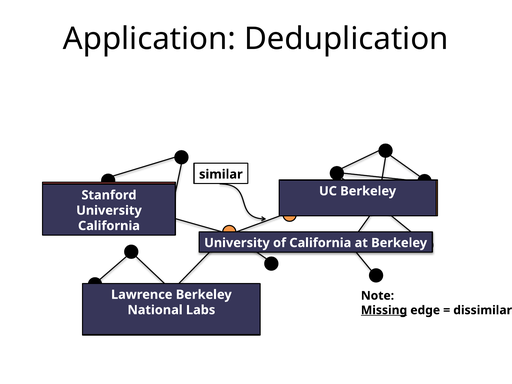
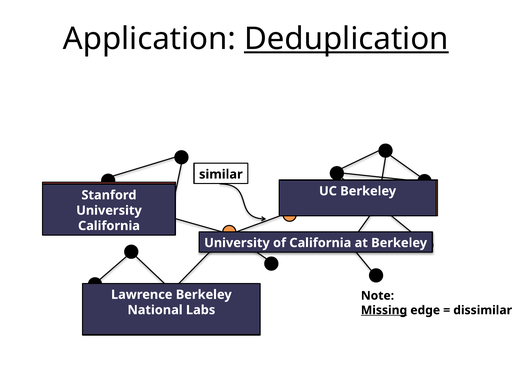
Deduplication underline: none -> present
